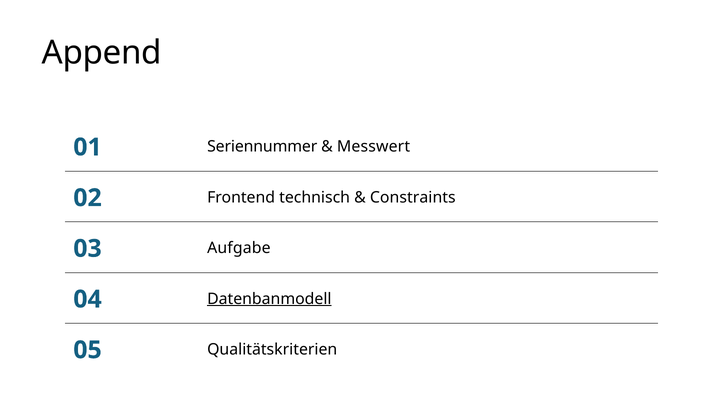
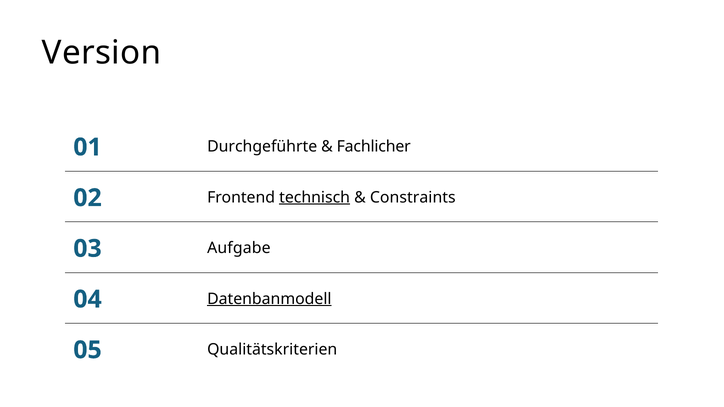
Append: Append -> Version
Seriennummer: Seriennummer -> Durchgeführte
Messwert: Messwert -> Fachlicher
technisch underline: none -> present
